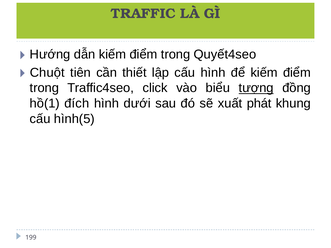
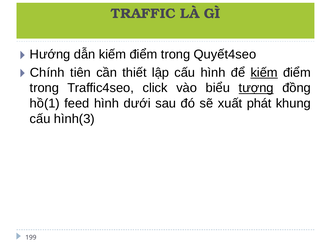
Chuột: Chuột -> Chính
kiếm at (264, 73) underline: none -> present
đích: đích -> feed
hình(5: hình(5 -> hình(3
